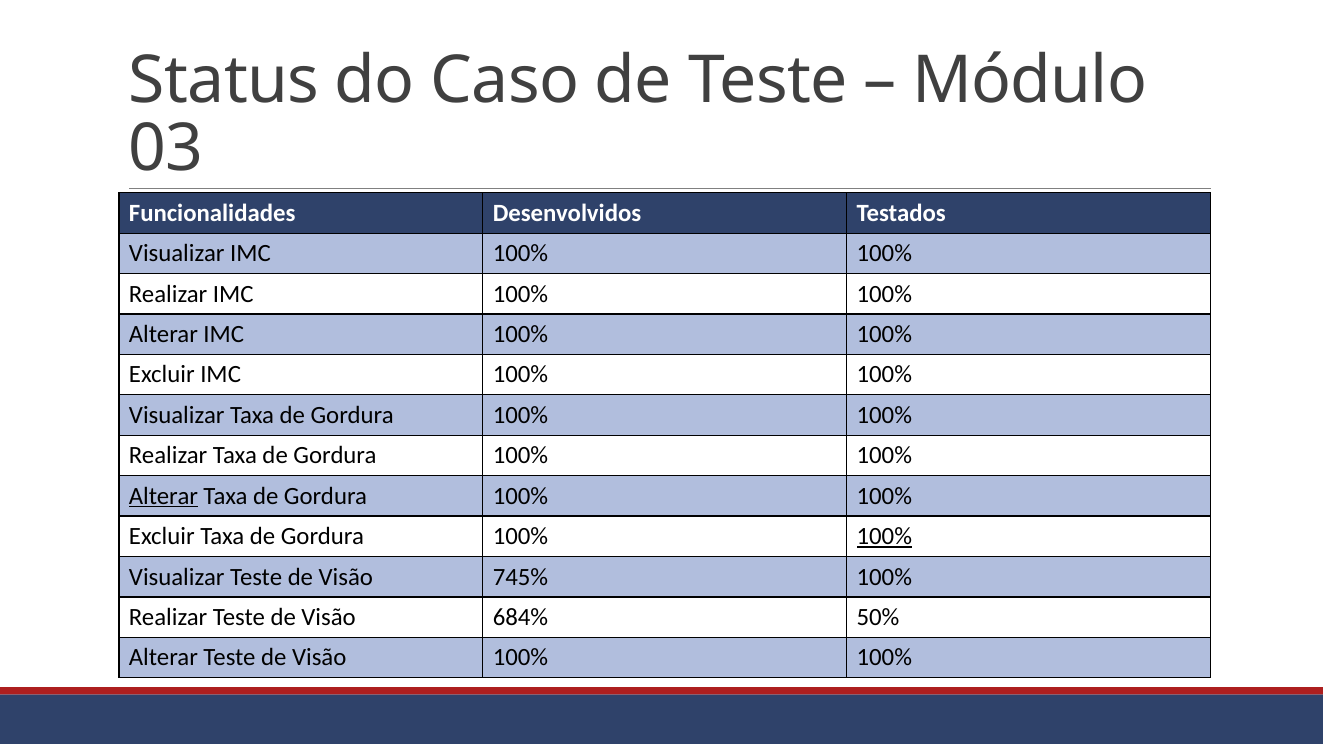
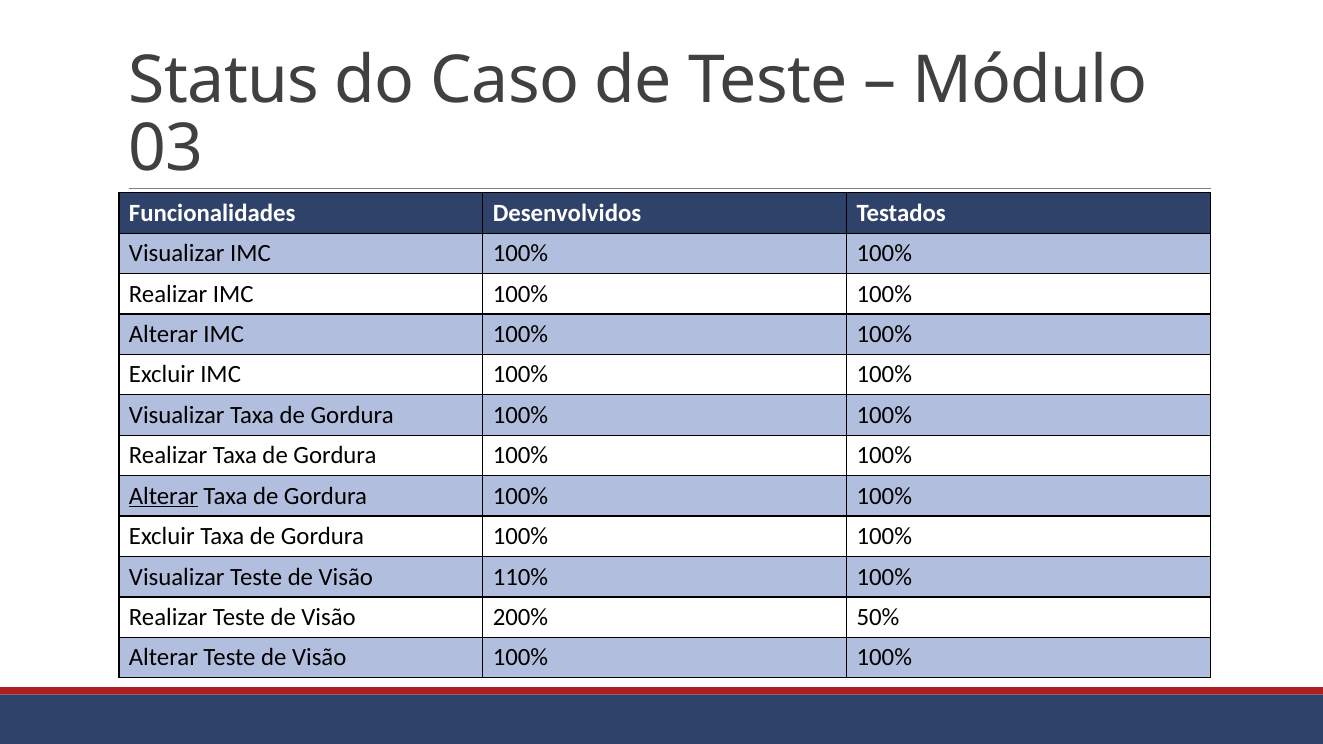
100% at (884, 537) underline: present -> none
745%: 745% -> 110%
684%: 684% -> 200%
